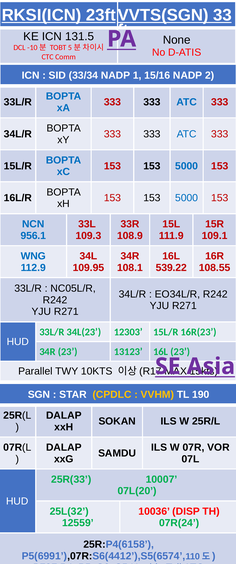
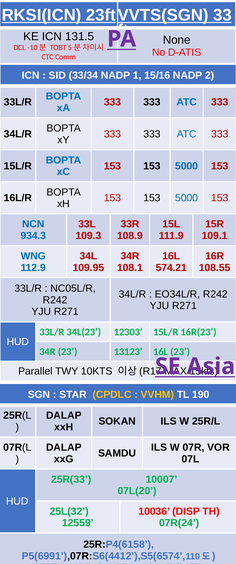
956.1: 956.1 -> 934.3
539.22: 539.22 -> 574.21
